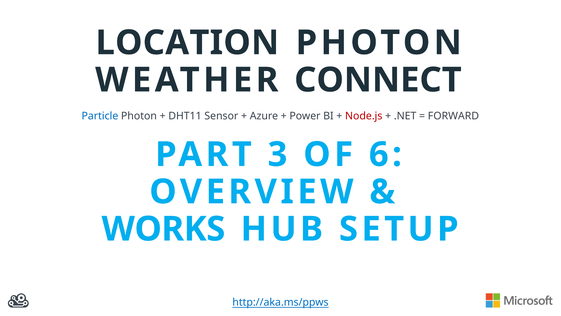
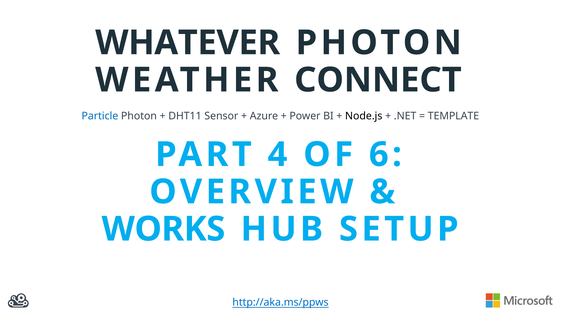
LOCATION: LOCATION -> WHATEVER
Node.js colour: red -> black
FORWARD: FORWARD -> TEMPLATE
3: 3 -> 4
